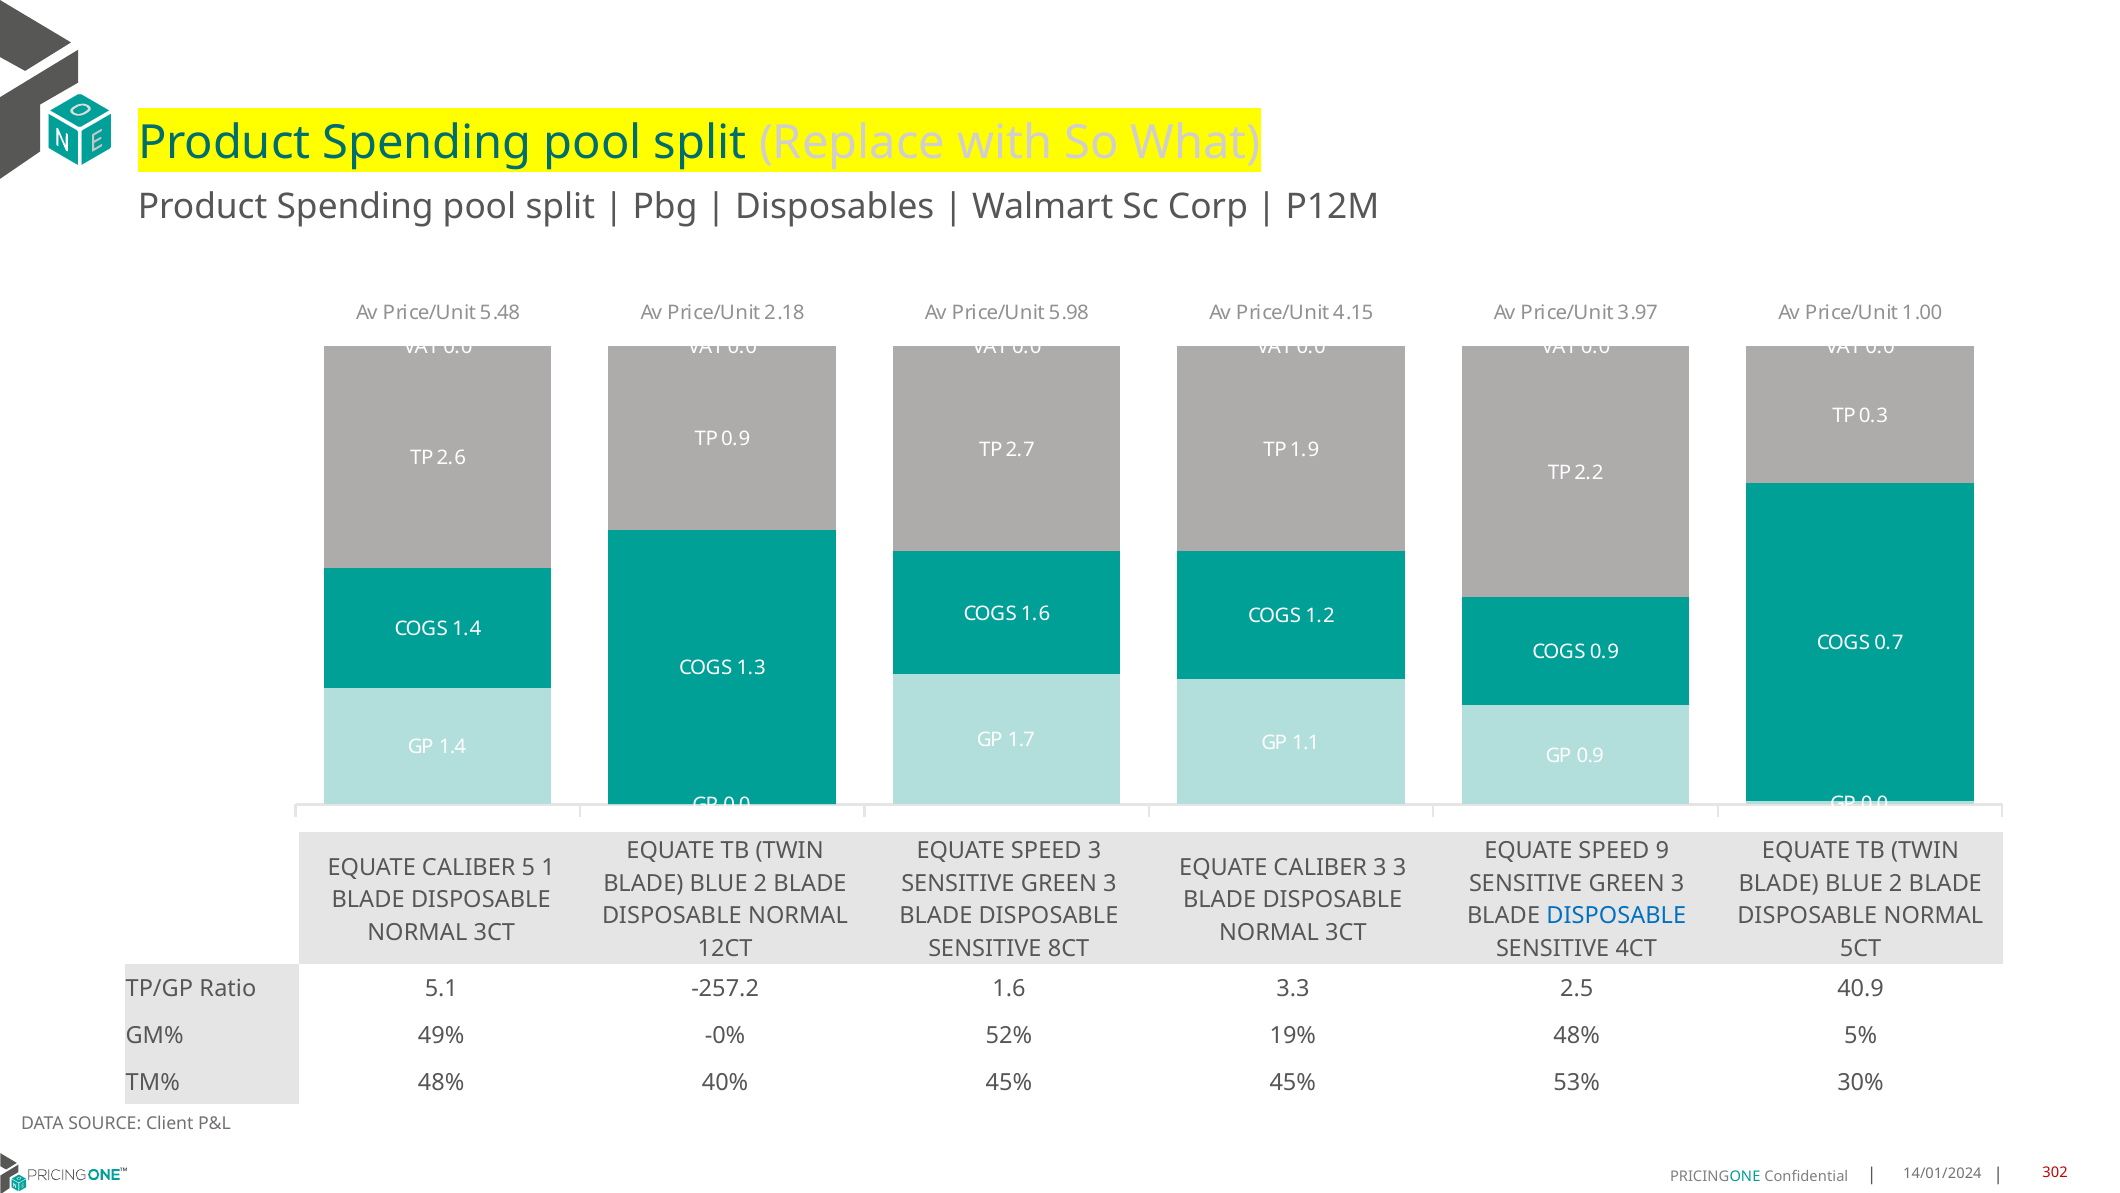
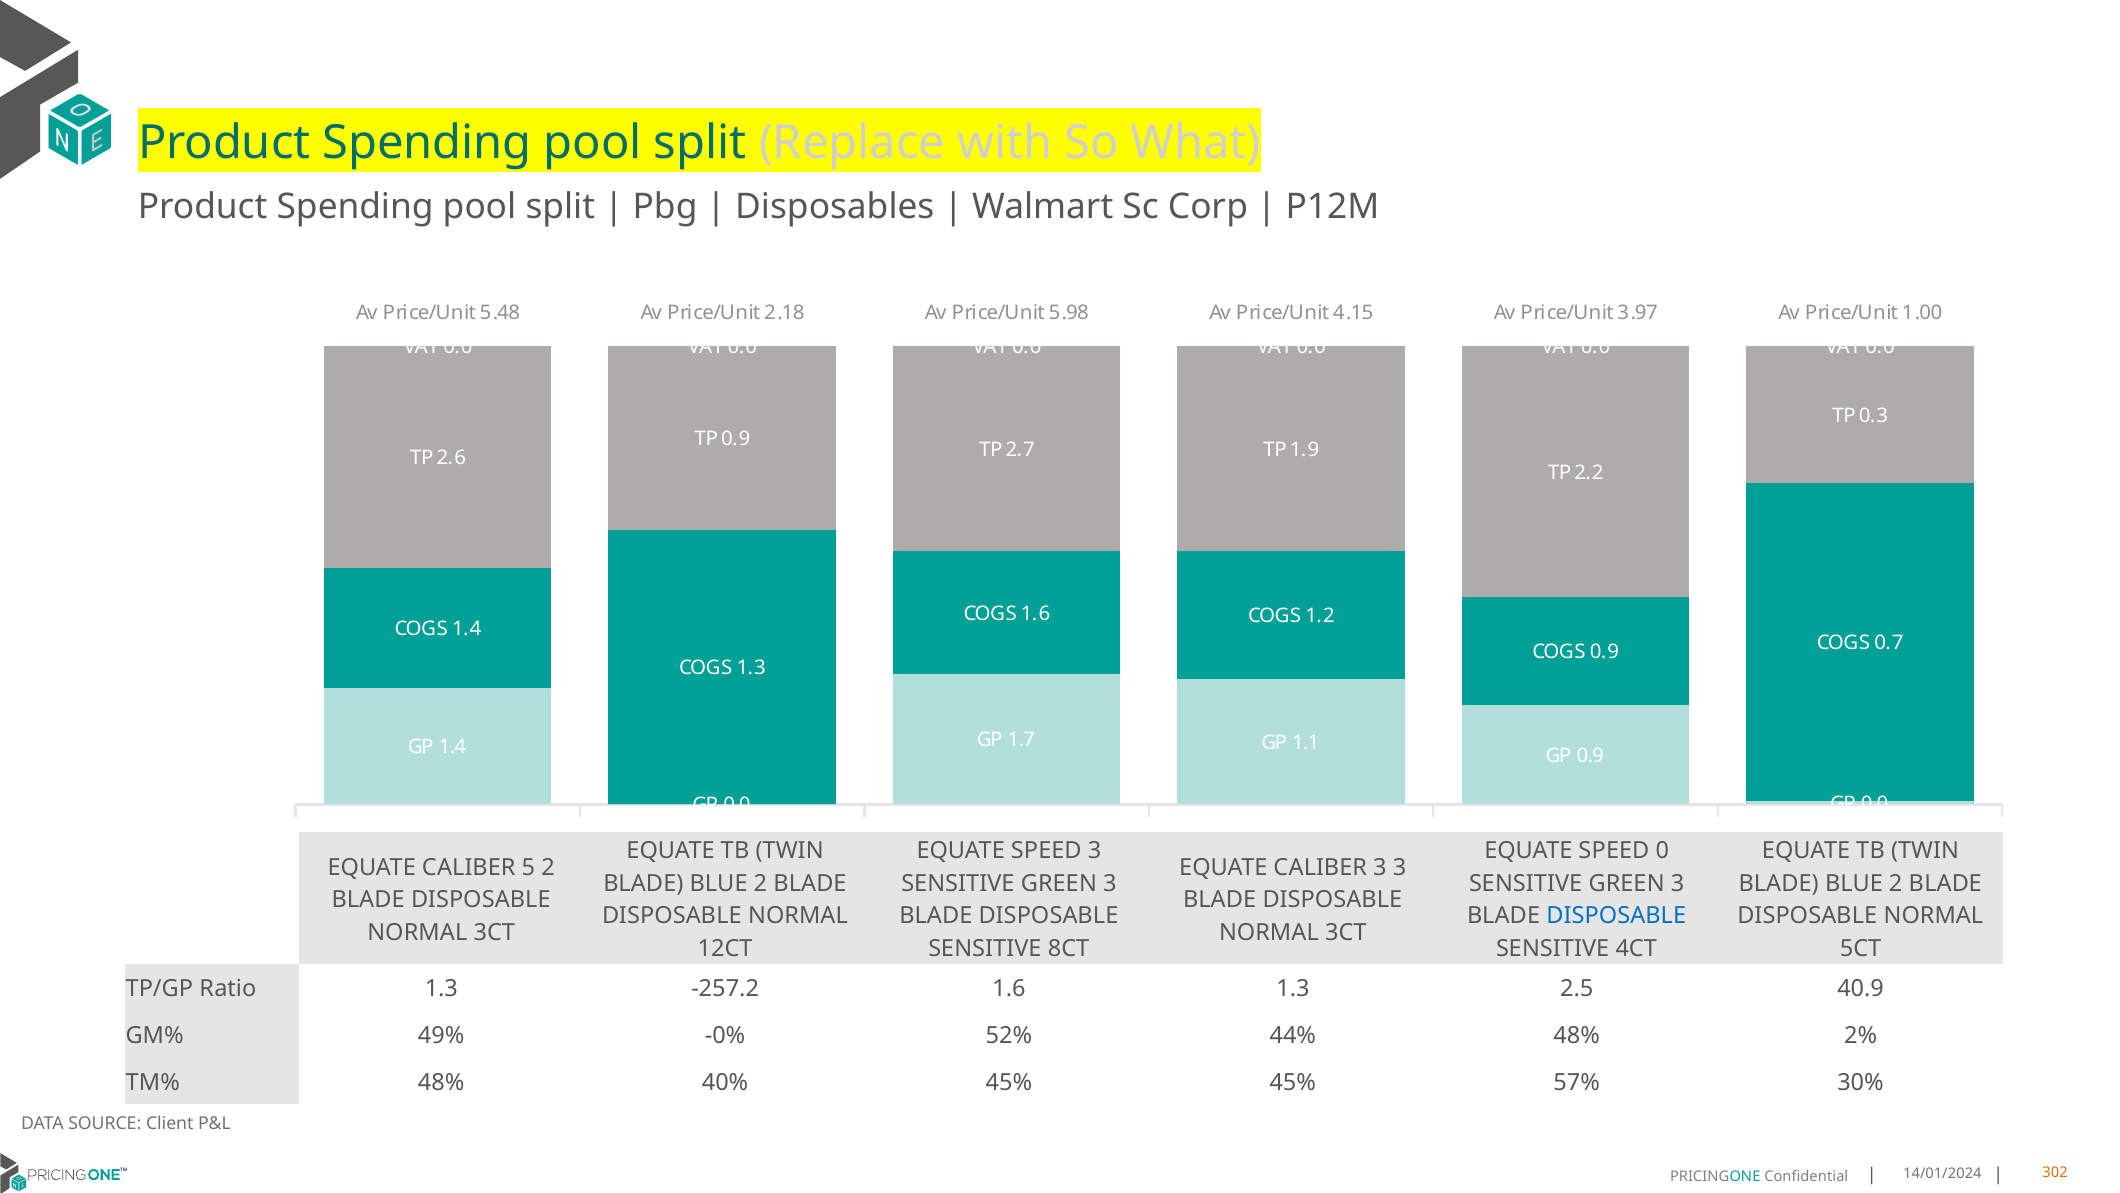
9: 9 -> 0
5 1: 1 -> 2
Ratio 5.1: 5.1 -> 1.3
1.6 3.3: 3.3 -> 1.3
19%: 19% -> 44%
5%: 5% -> 2%
53%: 53% -> 57%
302 colour: red -> orange
